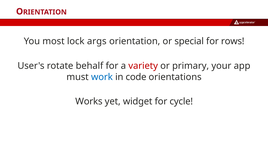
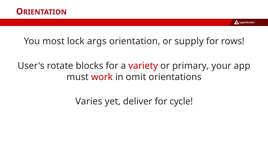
special: special -> supply
behalf: behalf -> blocks
work colour: blue -> red
code: code -> omit
Works: Works -> Varies
widget: widget -> deliver
